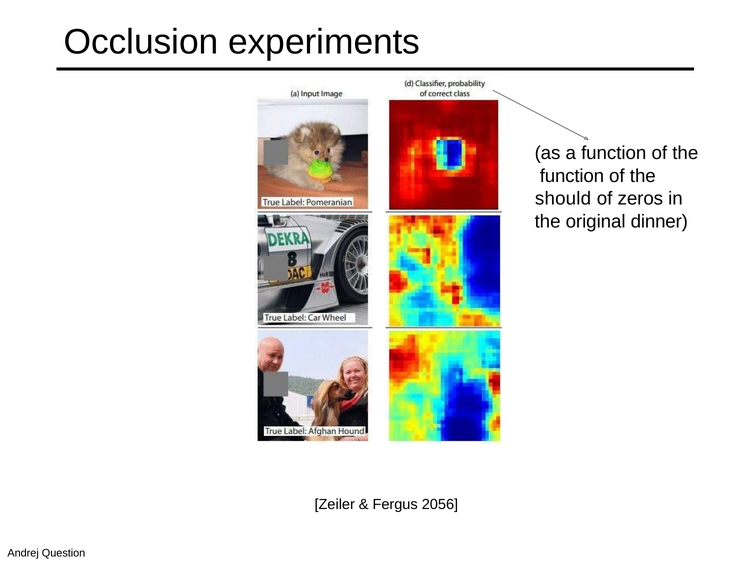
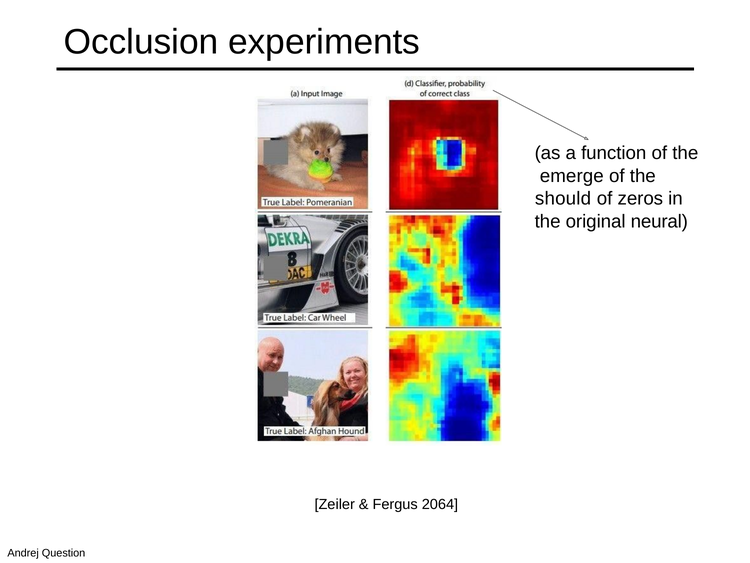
function at (572, 176): function -> emerge
dinner: dinner -> neural
2056: 2056 -> 2064
